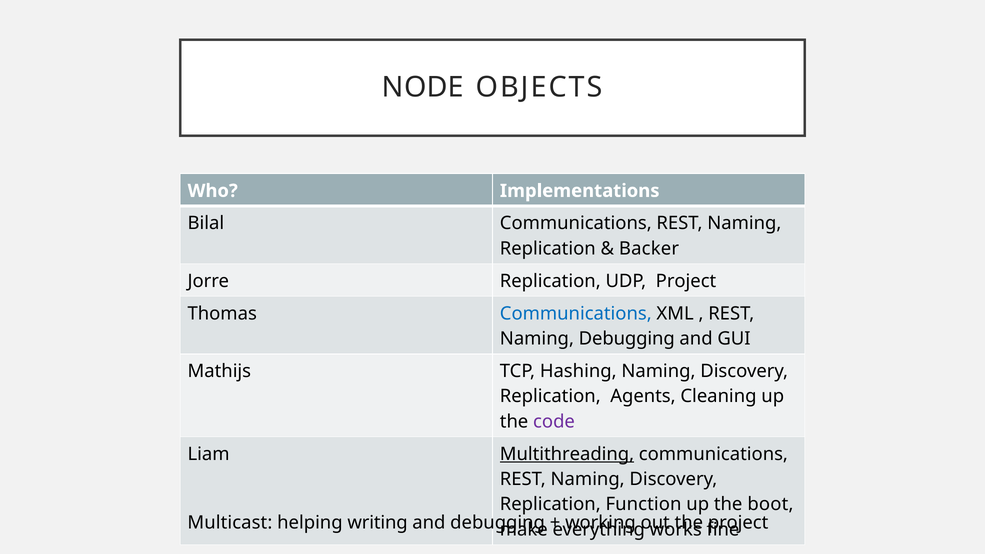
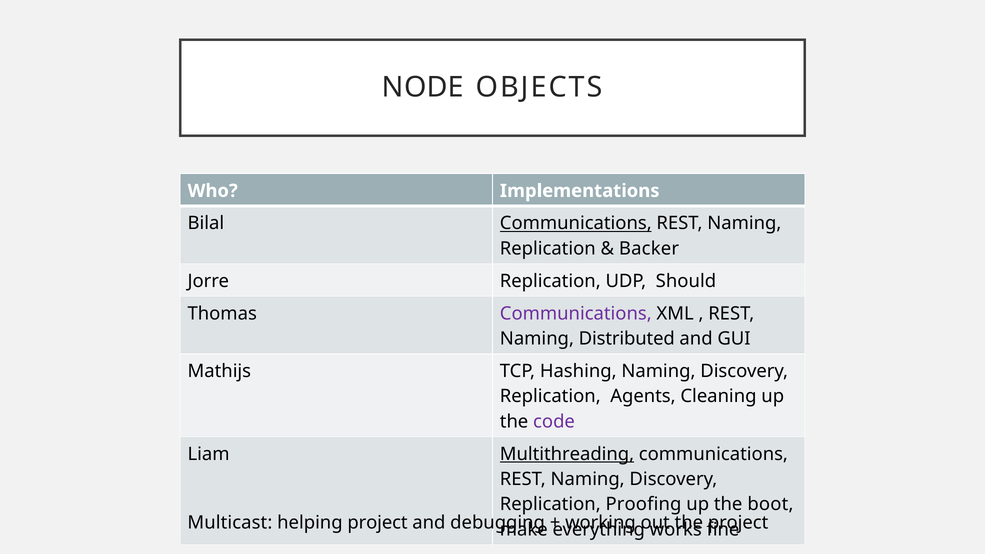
Communications at (576, 223) underline: none -> present
UDP Project: Project -> Should
Communications at (576, 314) colour: blue -> purple
Naming Debugging: Debugging -> Distributed
Function: Function -> Proofing
helping writing: writing -> project
